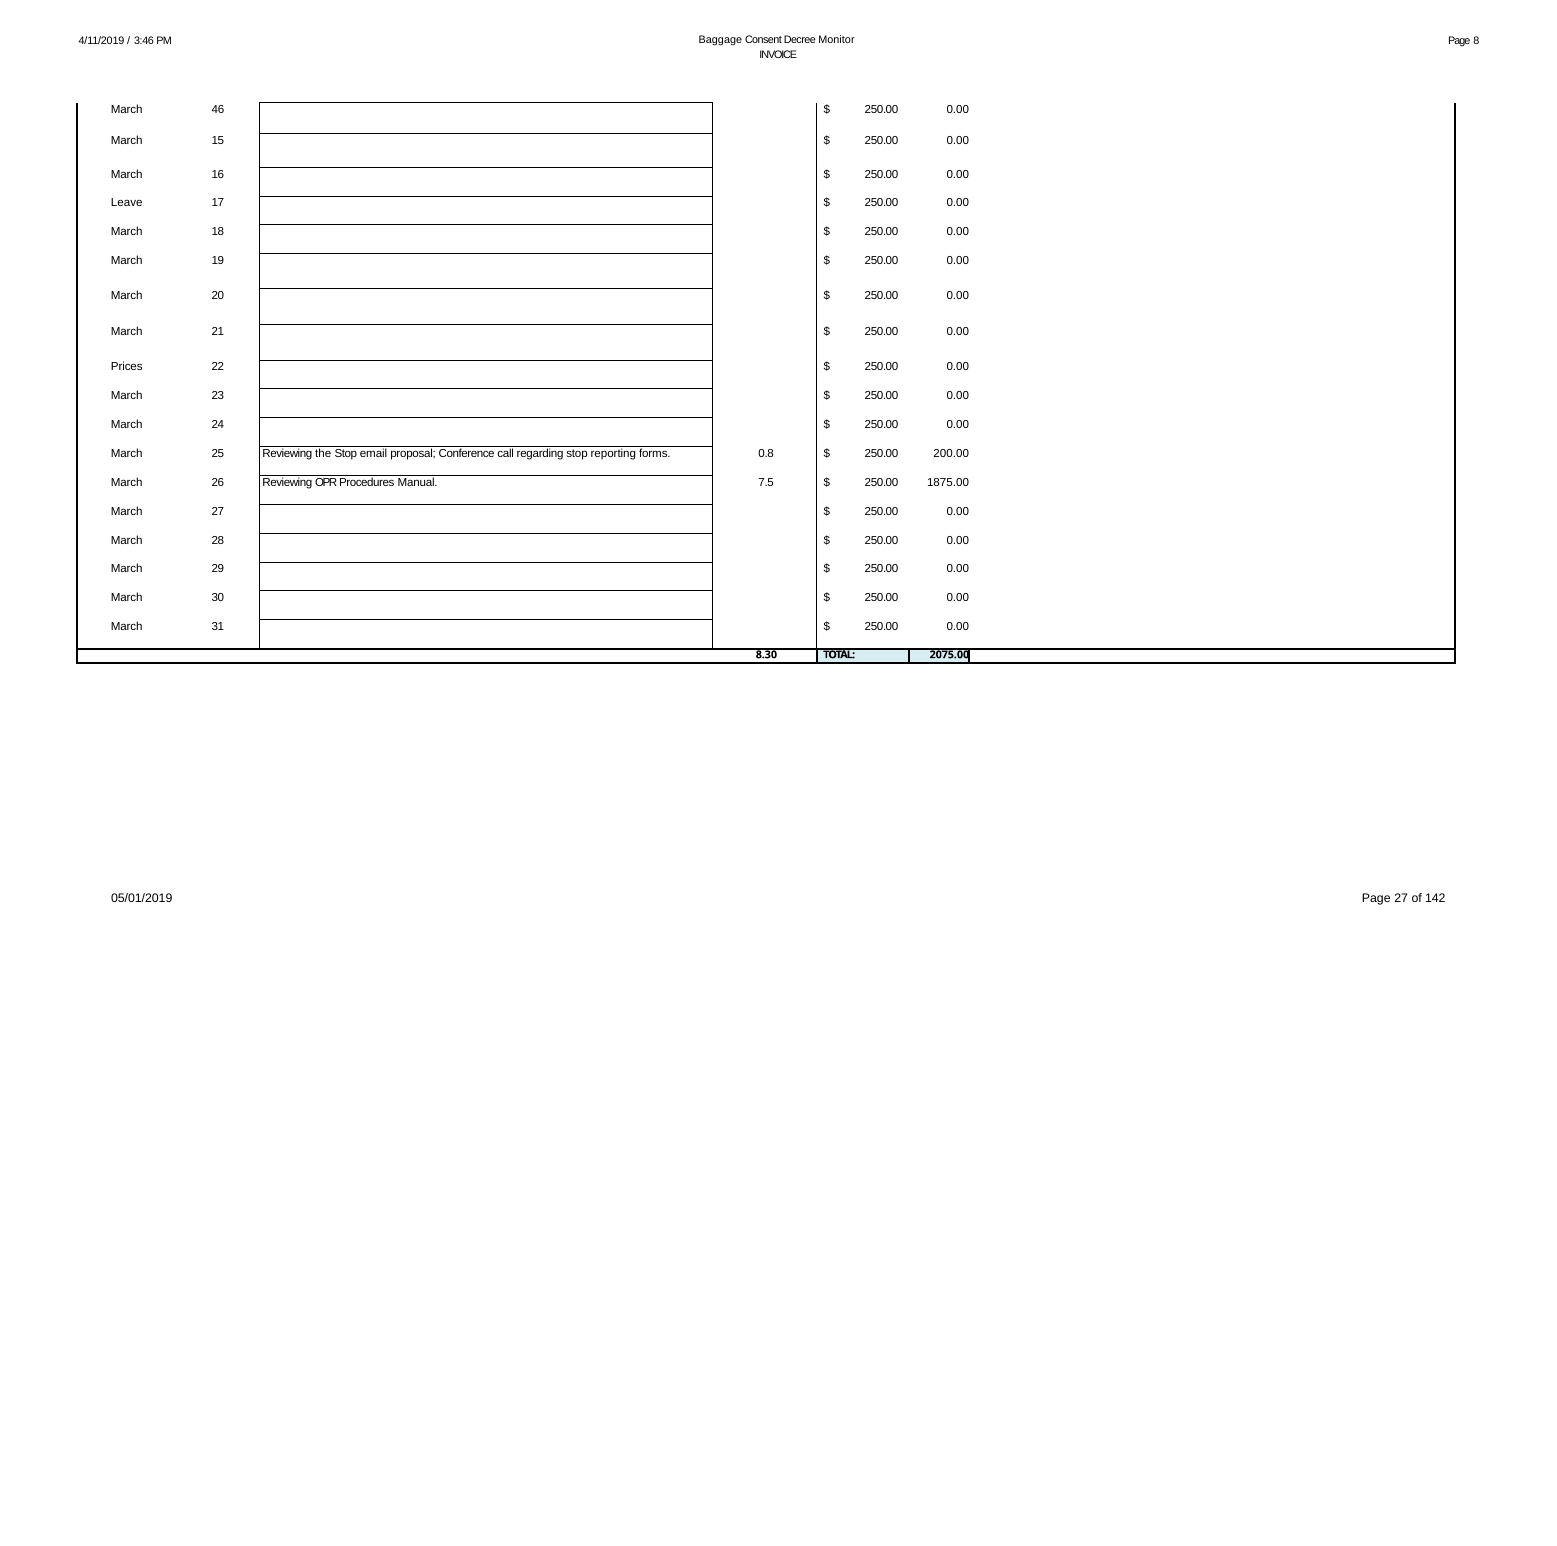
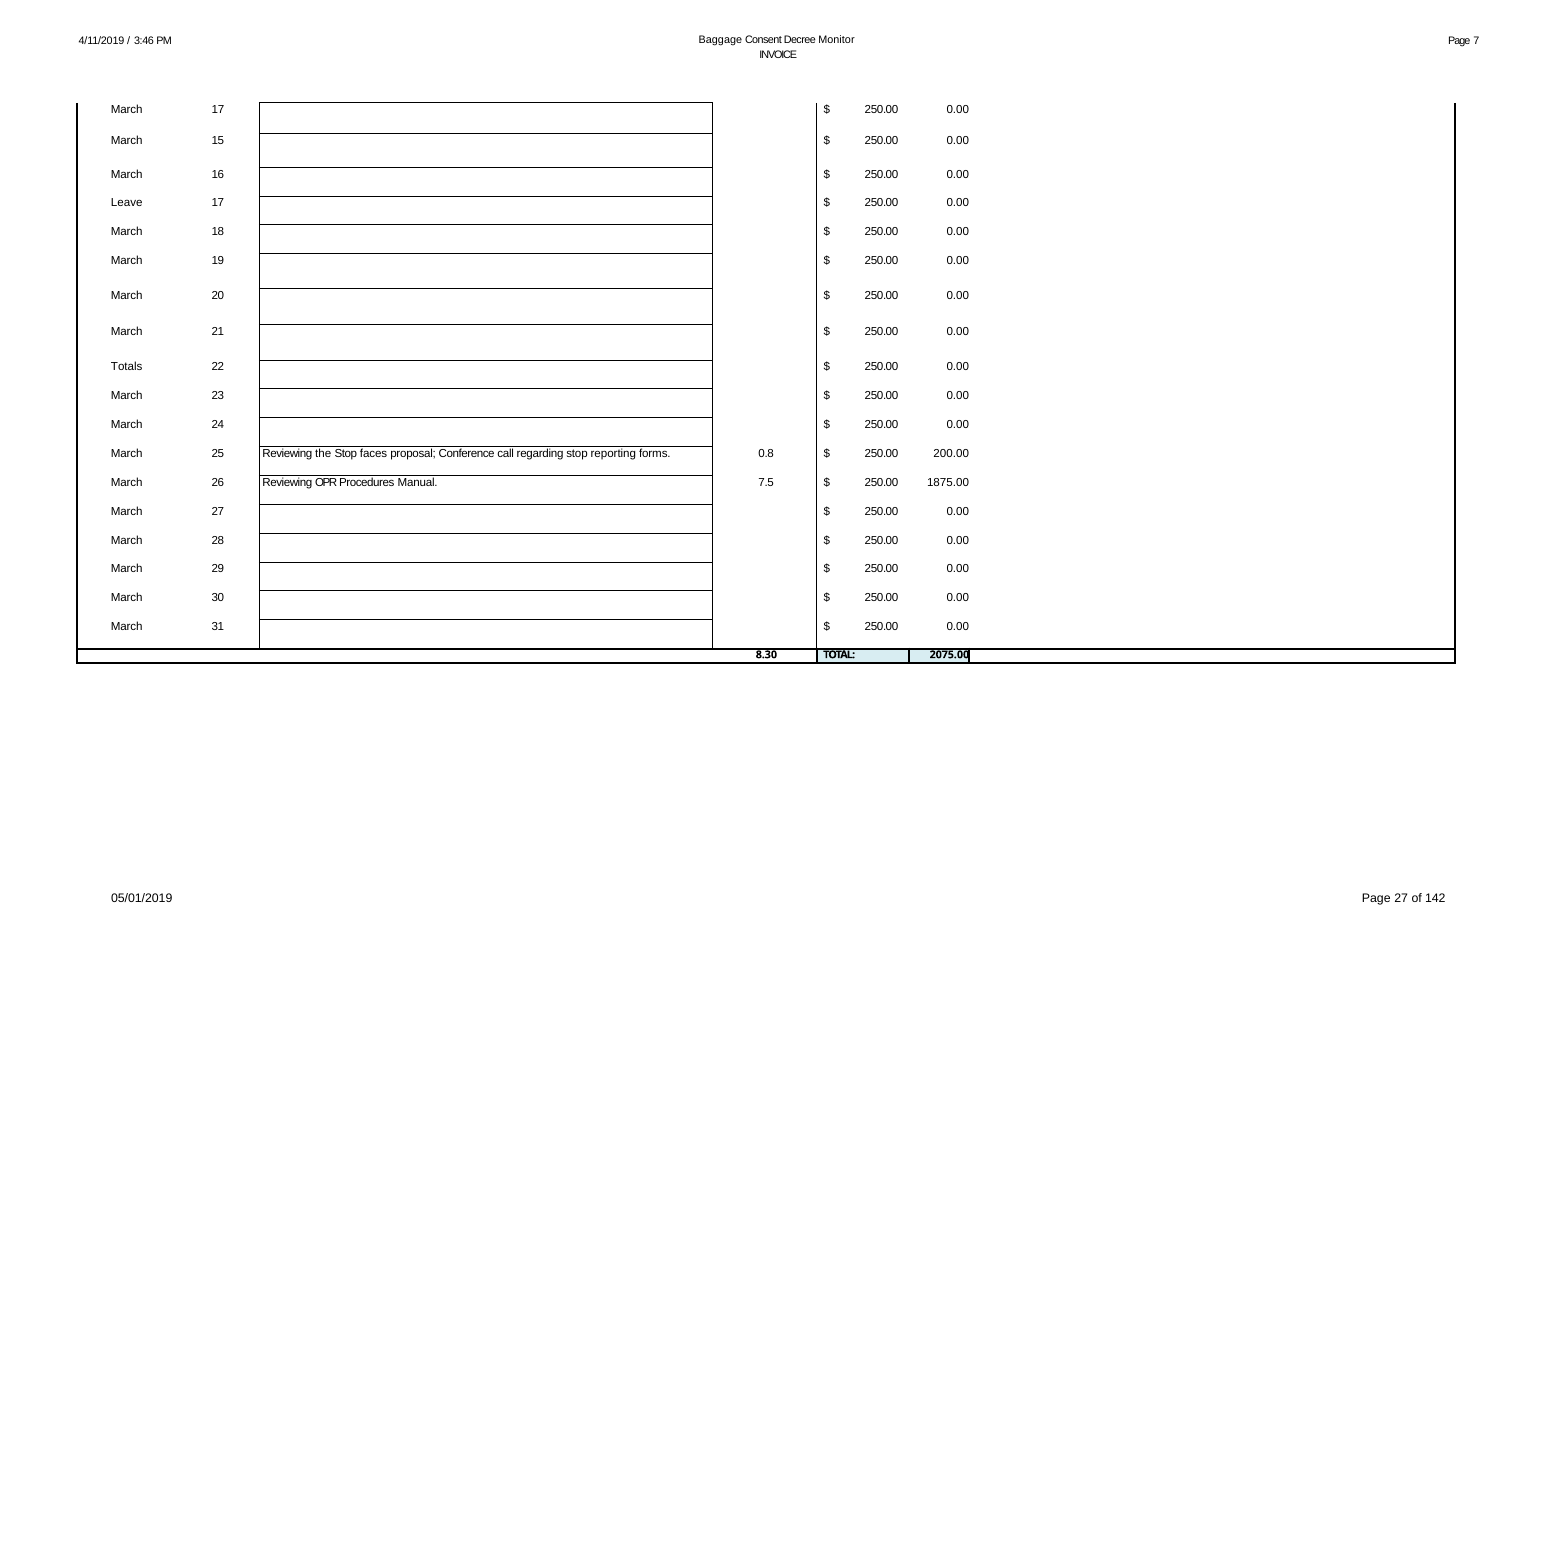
8: 8 -> 7
March 46: 46 -> 17
Prices: Prices -> Totals
email: email -> faces
